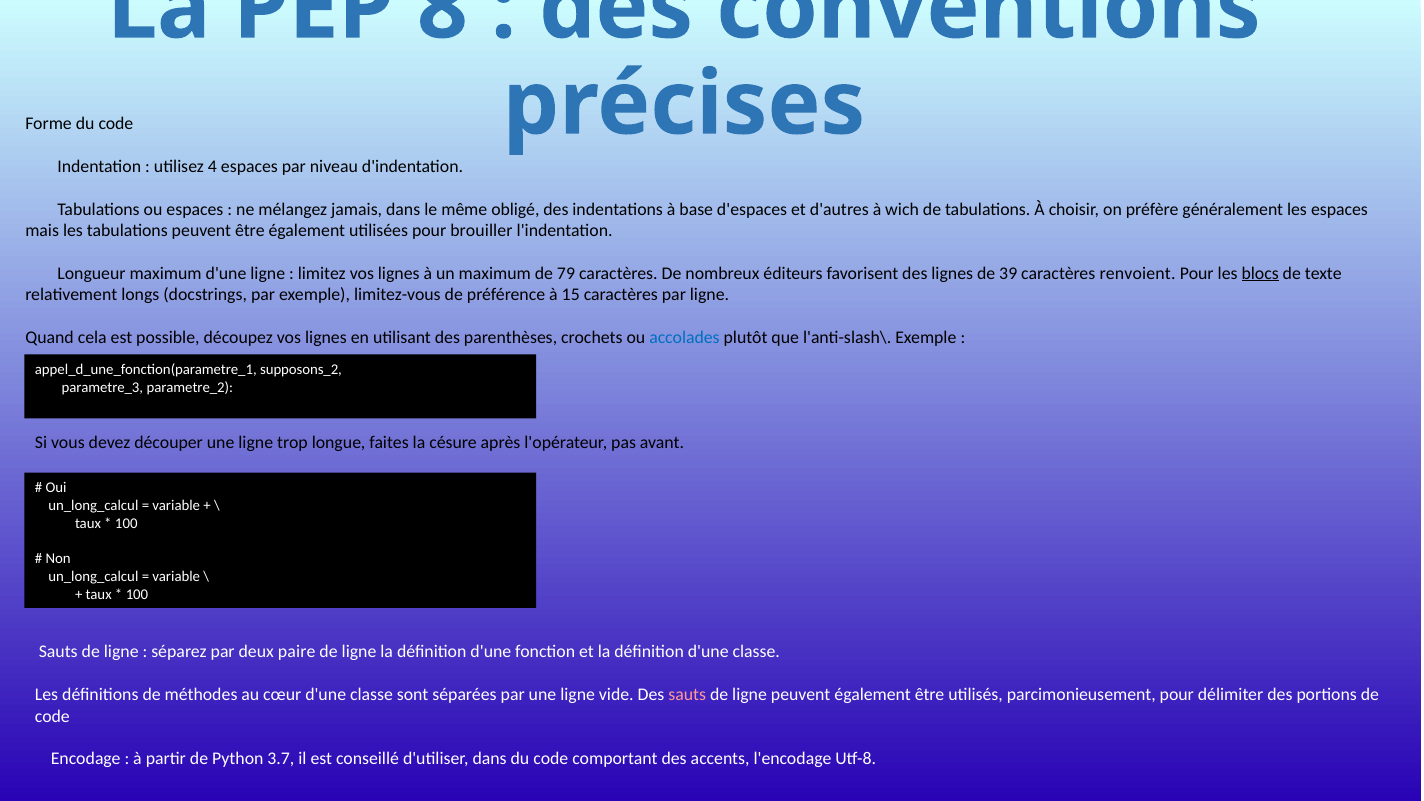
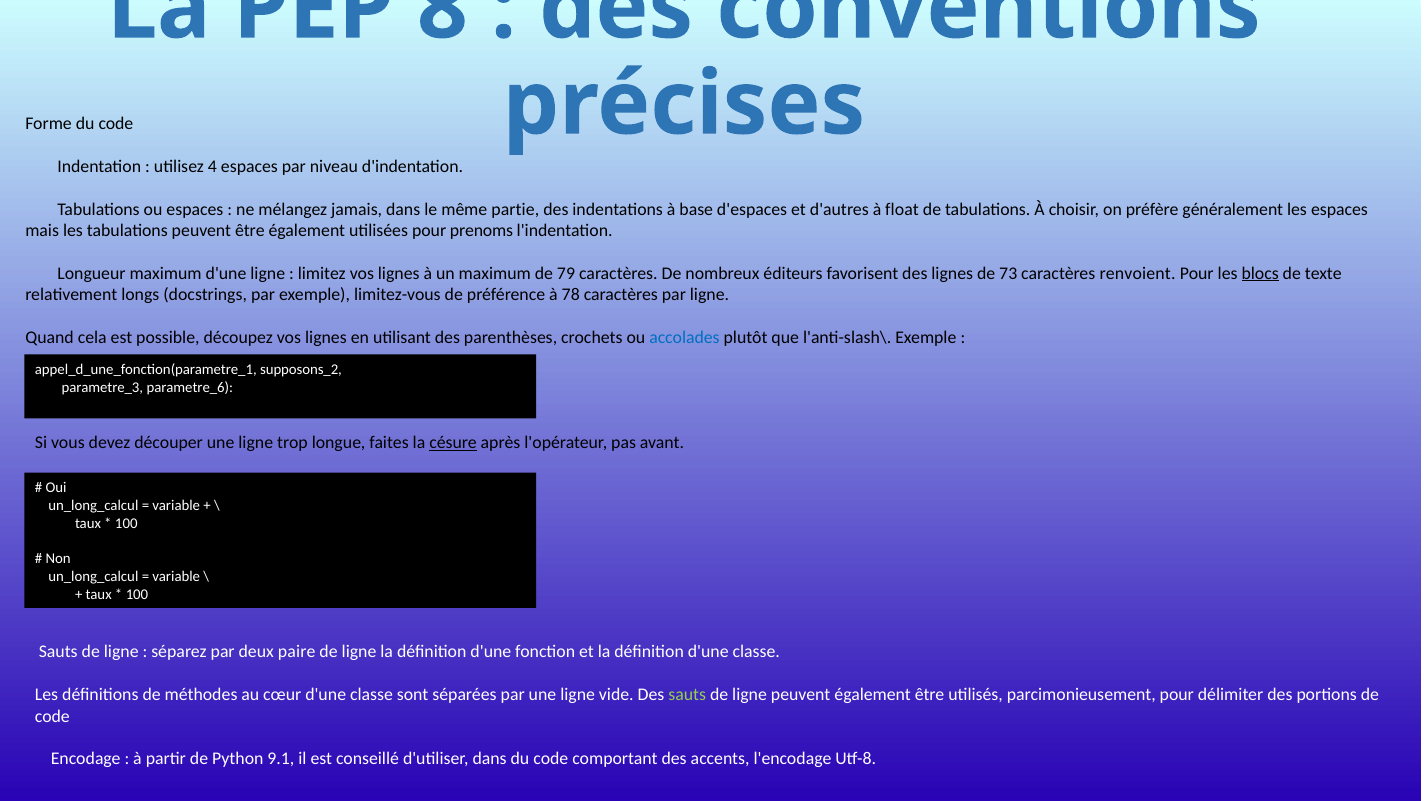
obligé: obligé -> partie
wich: wich -> float
brouiller: brouiller -> prenoms
39: 39 -> 73
15: 15 -> 78
parametre_2: parametre_2 -> parametre_6
césure underline: none -> present
sauts at (687, 695) colour: pink -> light green
3.7: 3.7 -> 9.1
